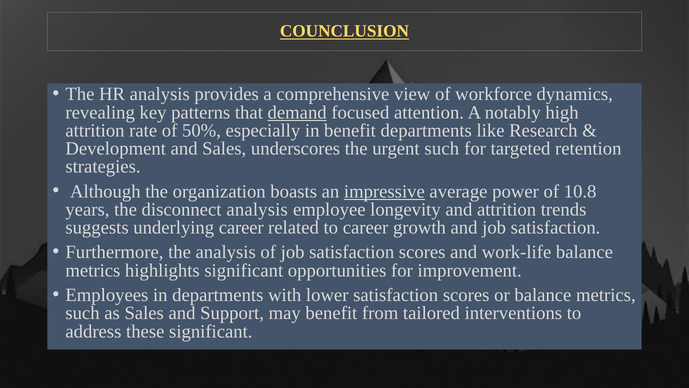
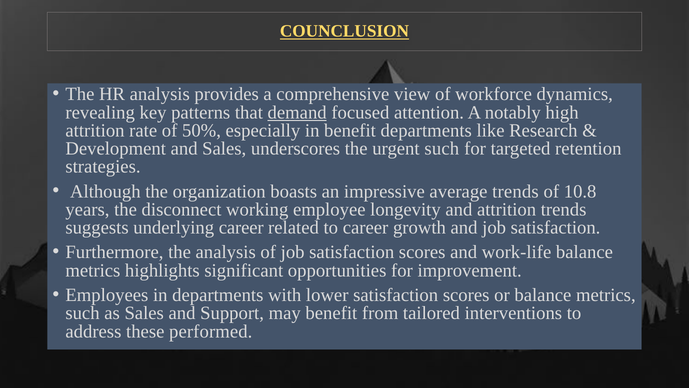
impressive underline: present -> none
average power: power -> trends
disconnect analysis: analysis -> working
these significant: significant -> performed
